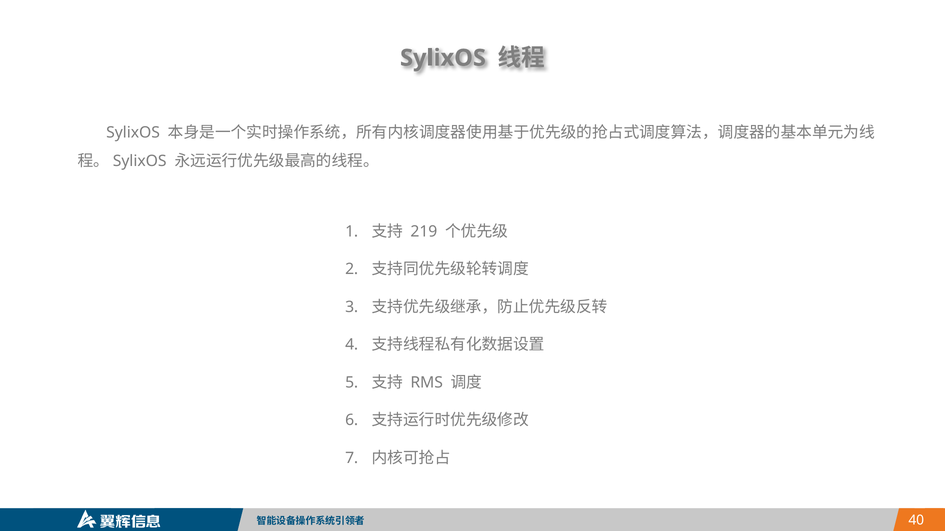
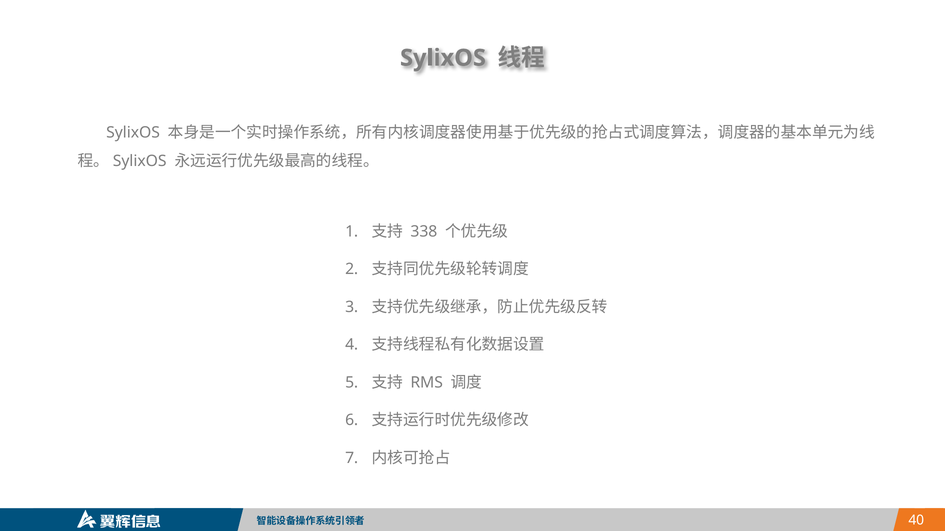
219: 219 -> 338
